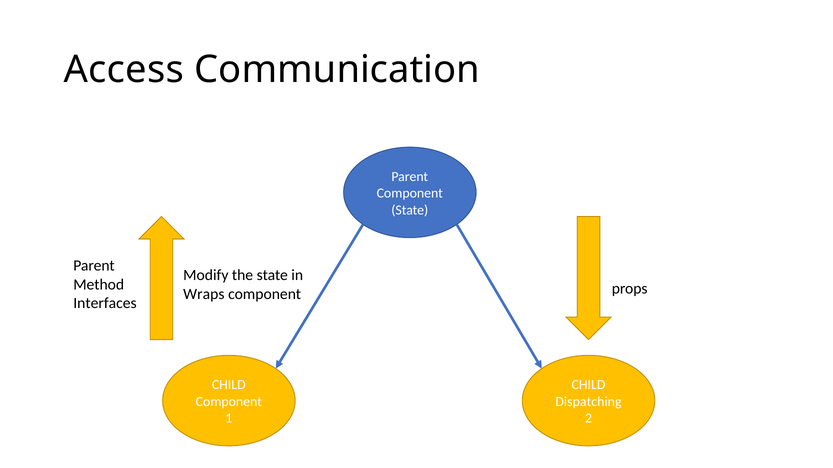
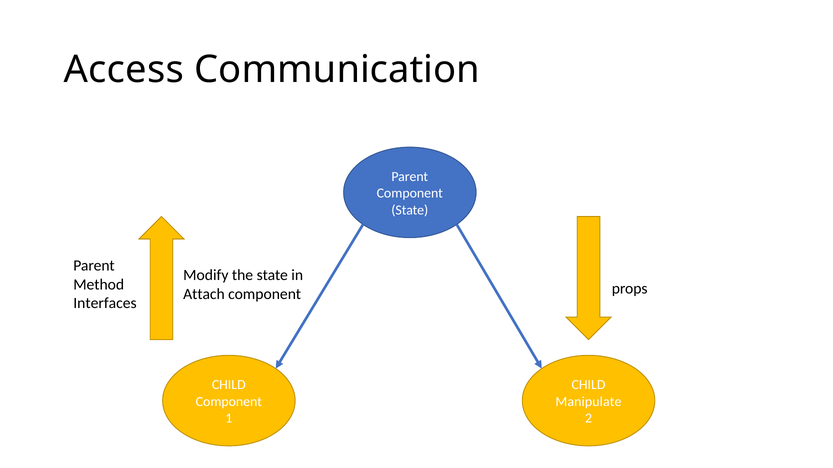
Wraps: Wraps -> Attach
Dispatching: Dispatching -> Manipulate
